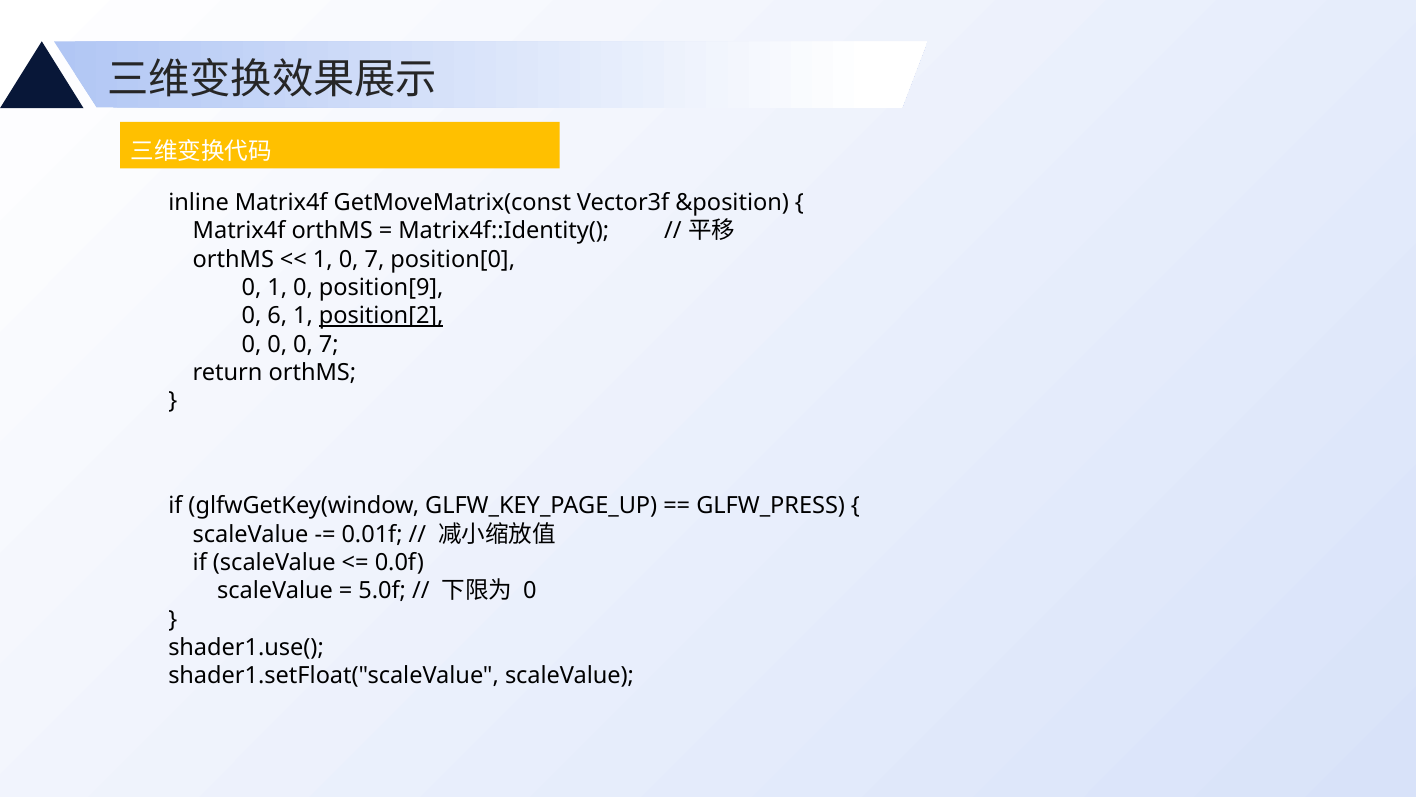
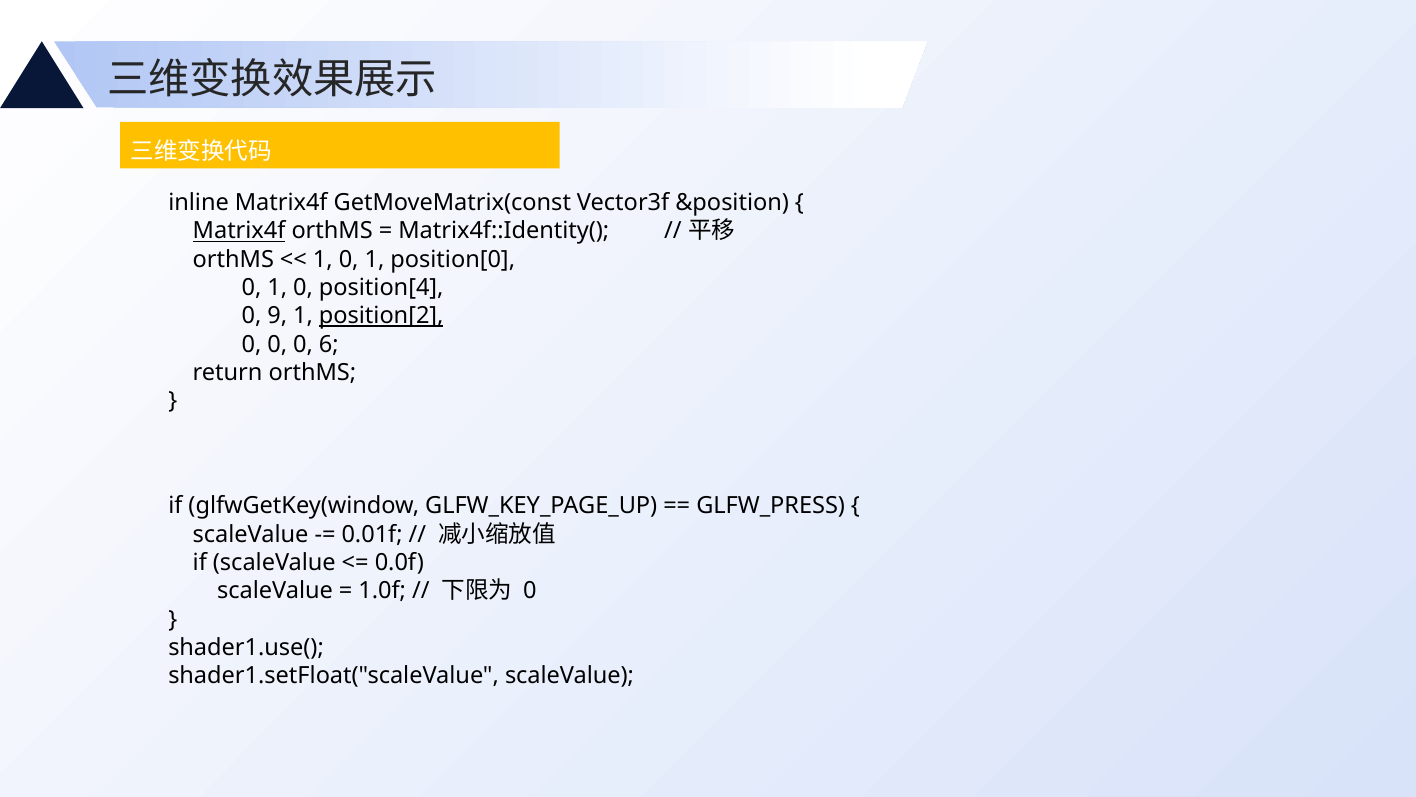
Matrix4f at (239, 231) underline: none -> present
1 0 7: 7 -> 1
position[9: position[9 -> position[4
6: 6 -> 9
0 0 7: 7 -> 6
5.0f: 5.0f -> 1.0f
